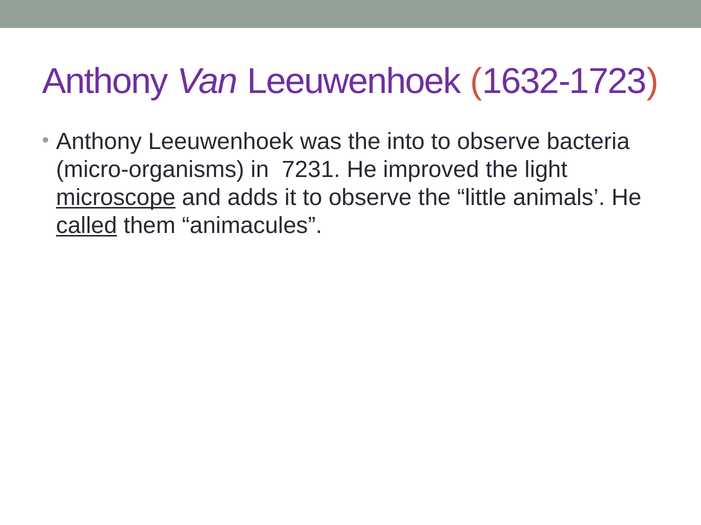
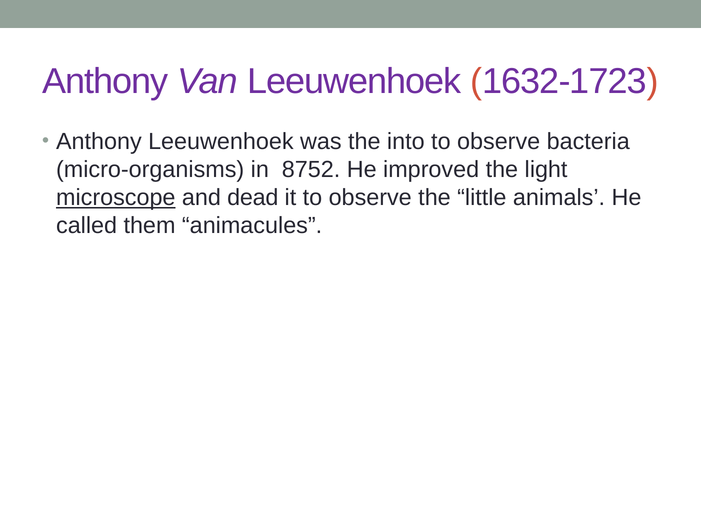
7231: 7231 -> 8752
adds: adds -> dead
called underline: present -> none
